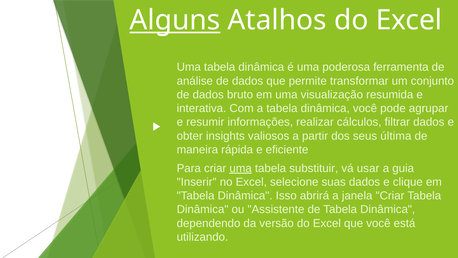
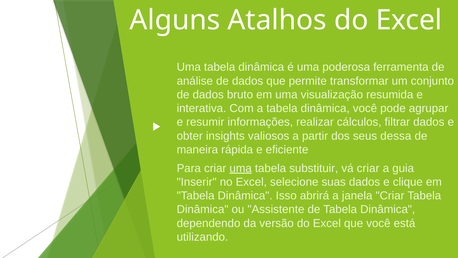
Alguns underline: present -> none
última: última -> dessa
vá usar: usar -> criar
